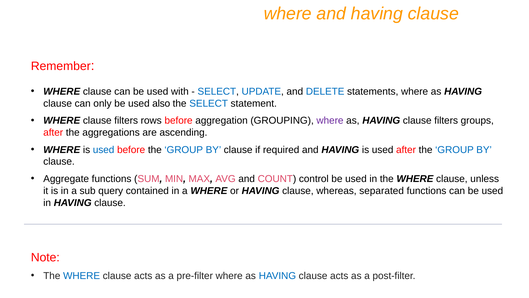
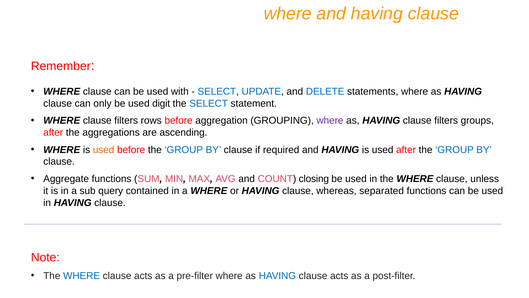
also: also -> digit
used at (104, 150) colour: blue -> orange
control: control -> closing
